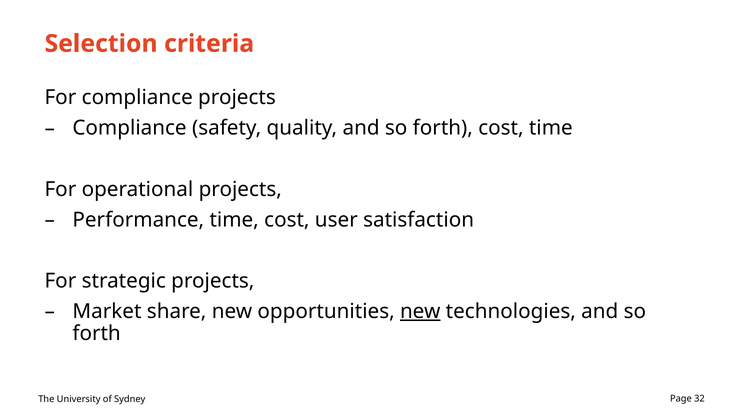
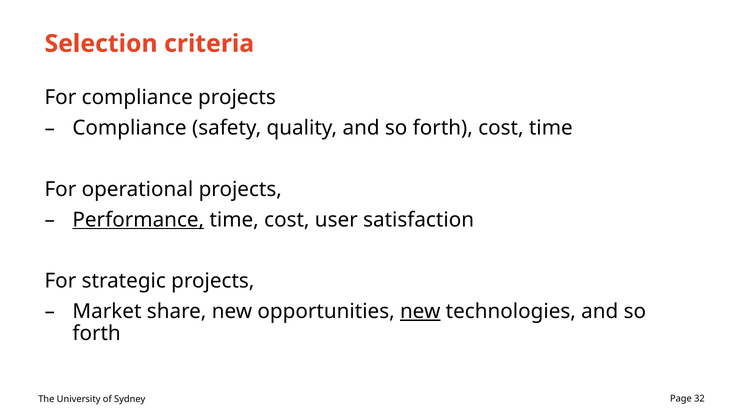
Performance underline: none -> present
